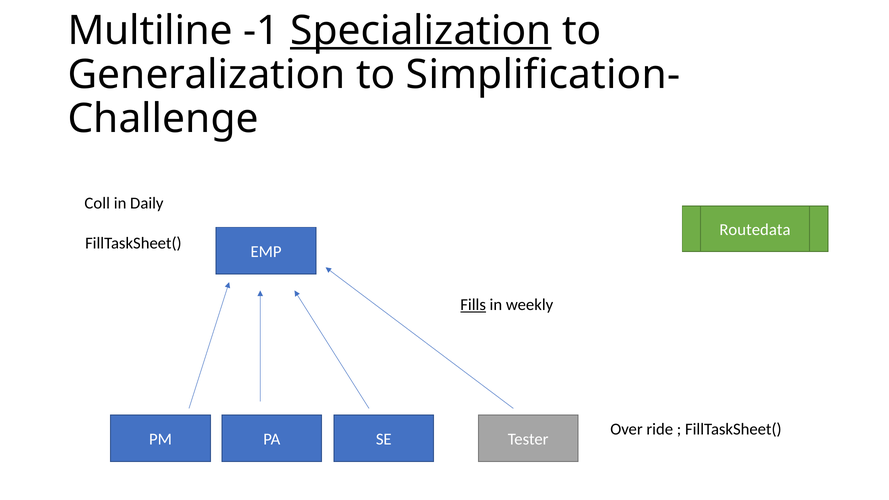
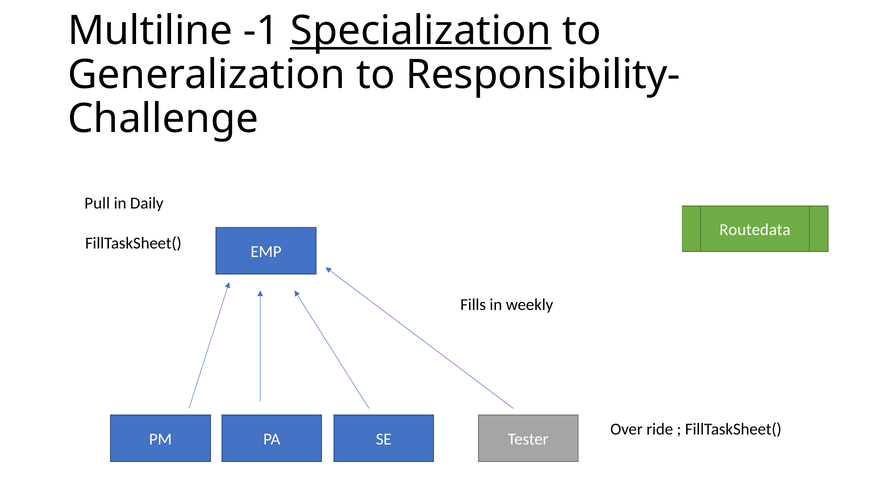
Simplification-: Simplification- -> Responsibility-
Coll: Coll -> Pull
Fills underline: present -> none
